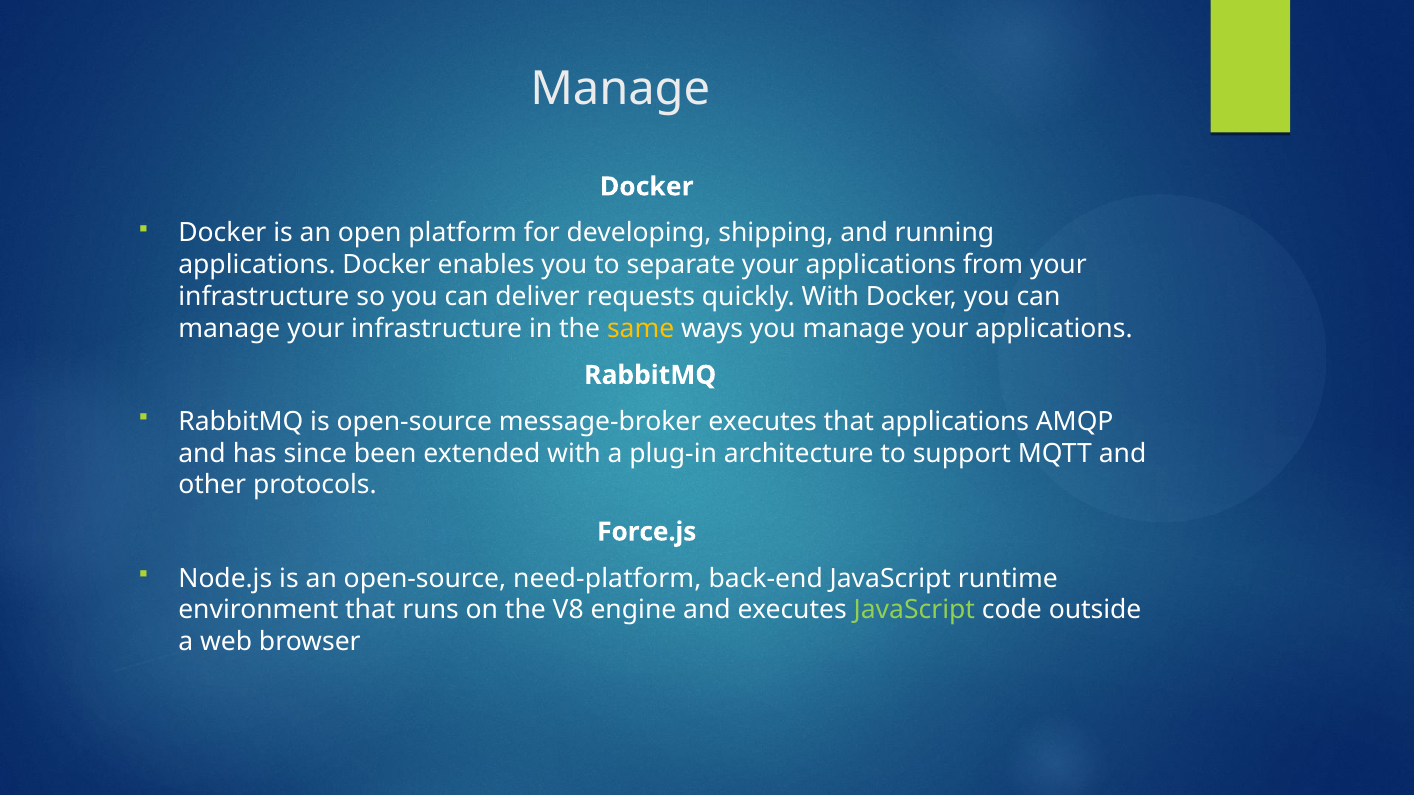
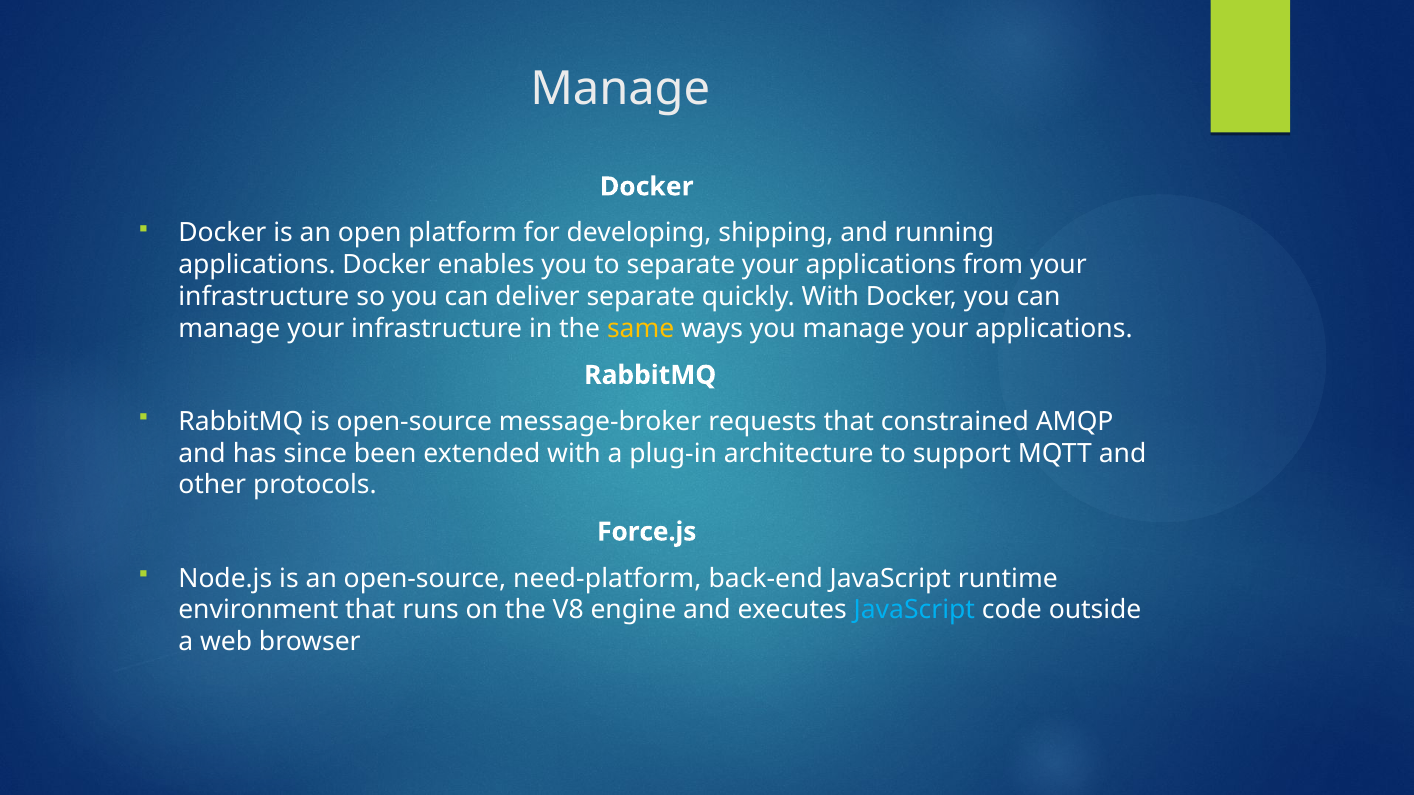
deliver requests: requests -> separate
message-broker executes: executes -> requests
that applications: applications -> constrained
JavaScript at (914, 610) colour: light green -> light blue
